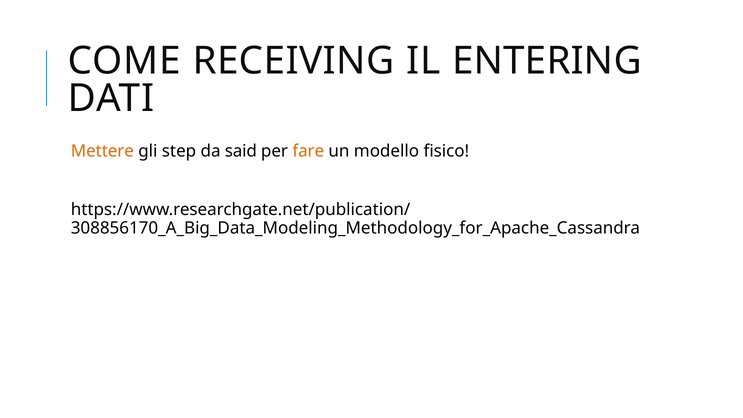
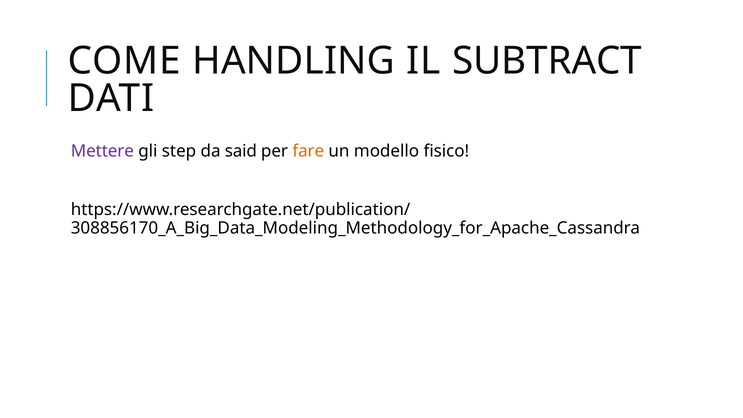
RECEIVING: RECEIVING -> HANDLING
ENTERING: ENTERING -> SUBTRACT
Mettere colour: orange -> purple
